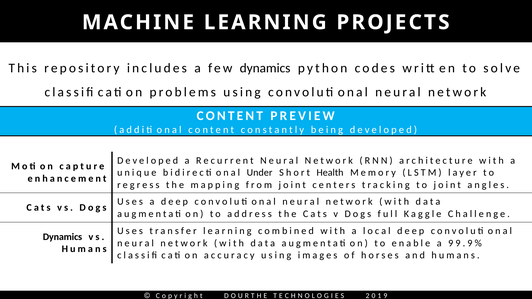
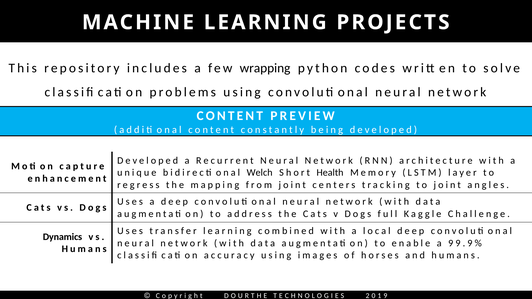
few dynamics: dynamics -> wrapping
Under: Under -> Welch
